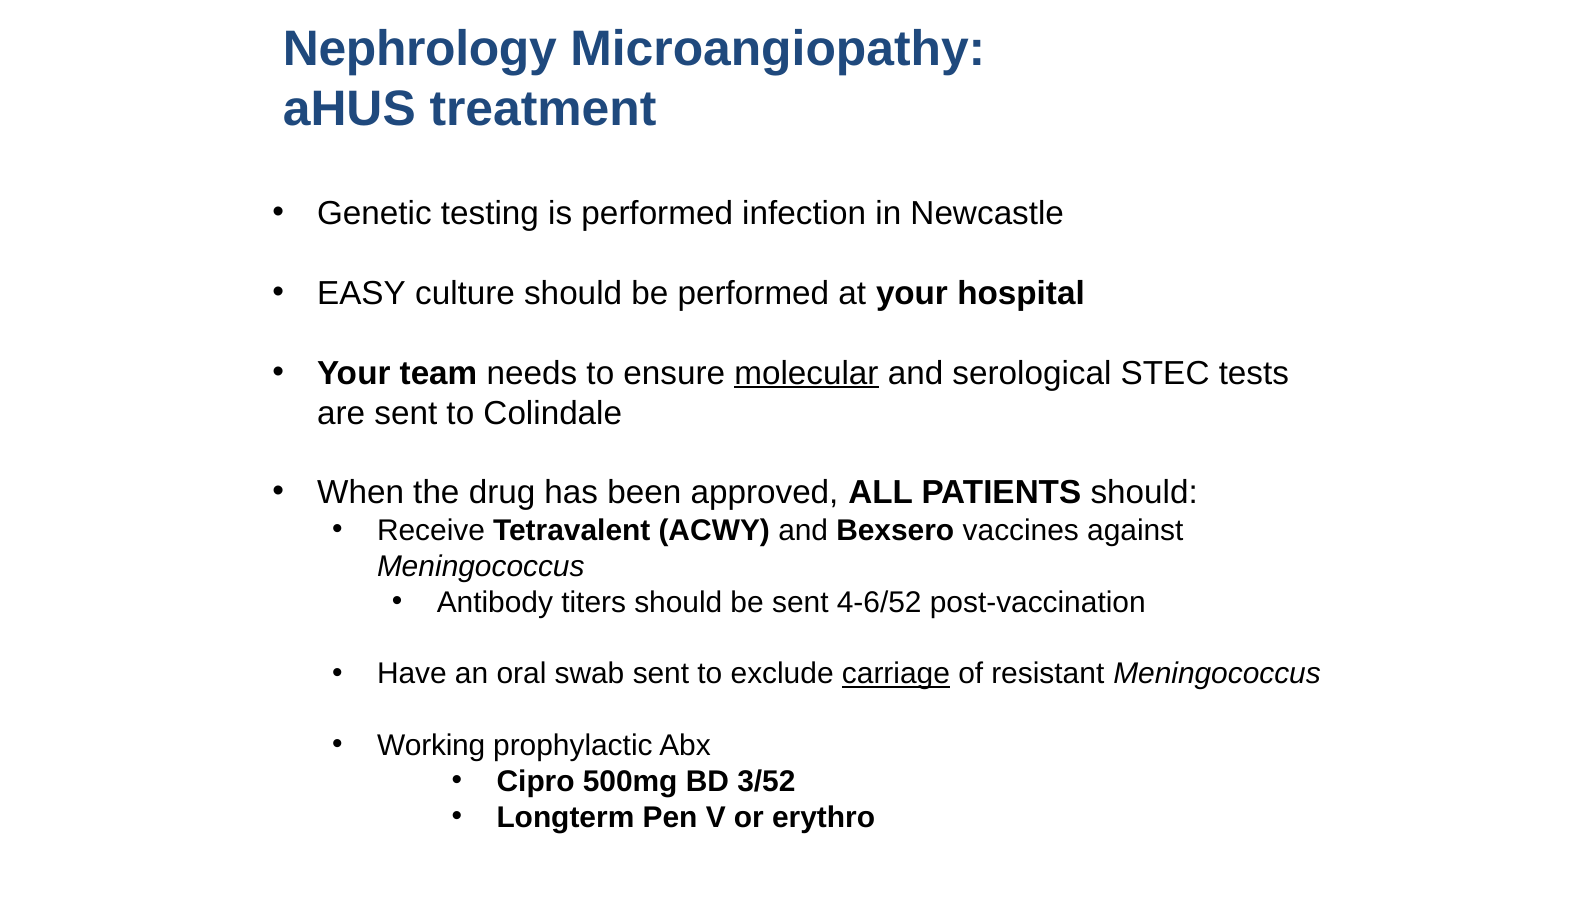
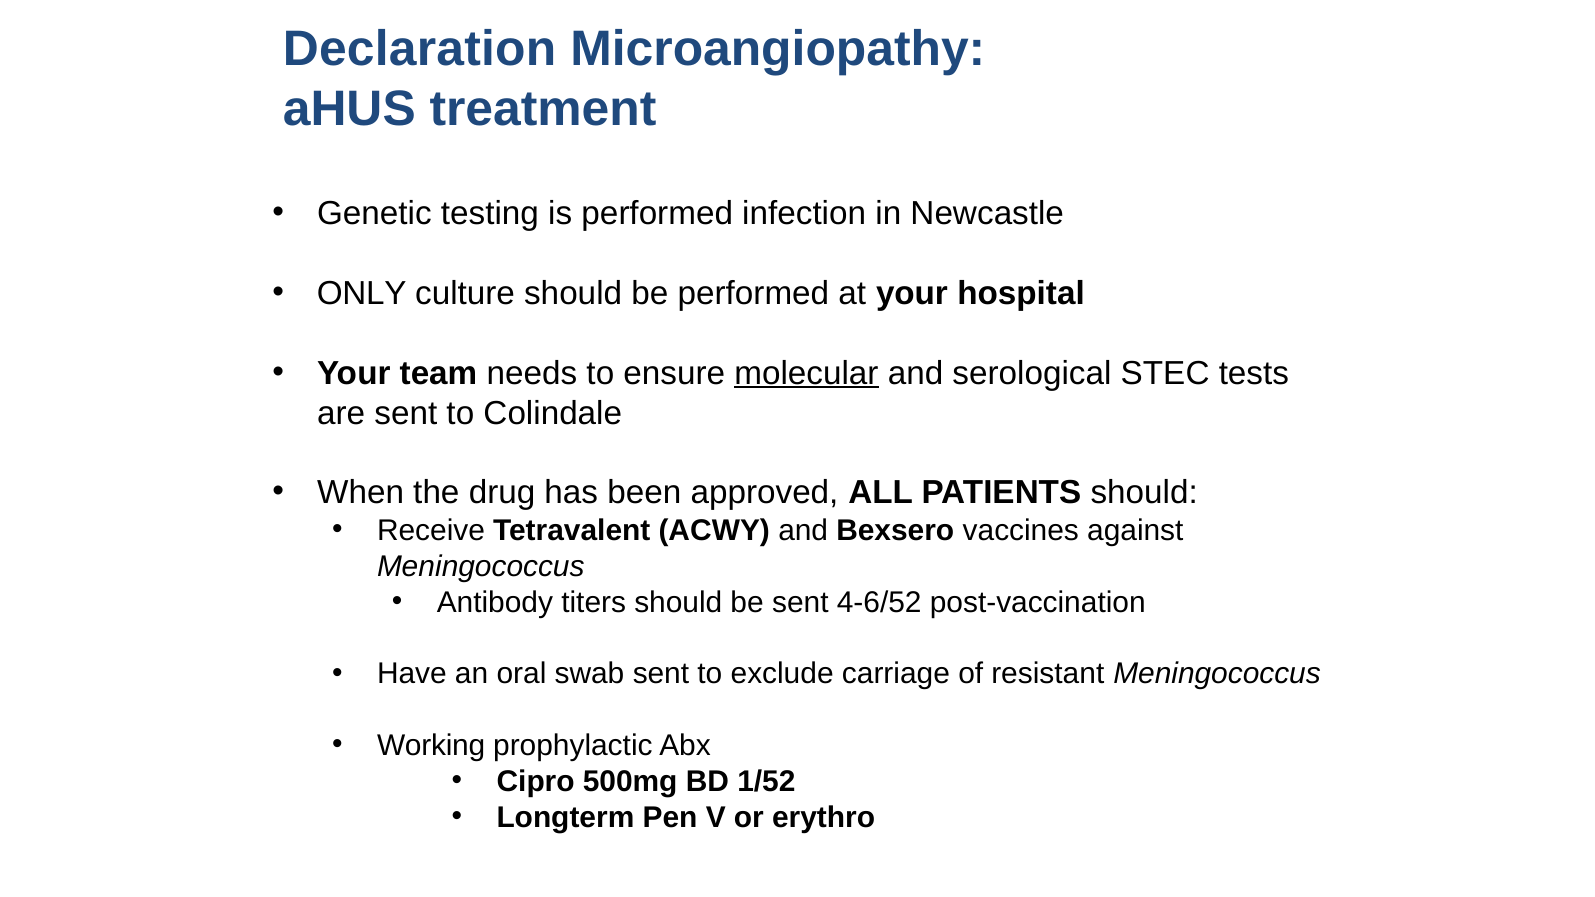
Nephrology: Nephrology -> Declaration
EASY: EASY -> ONLY
carriage underline: present -> none
3/52: 3/52 -> 1/52
